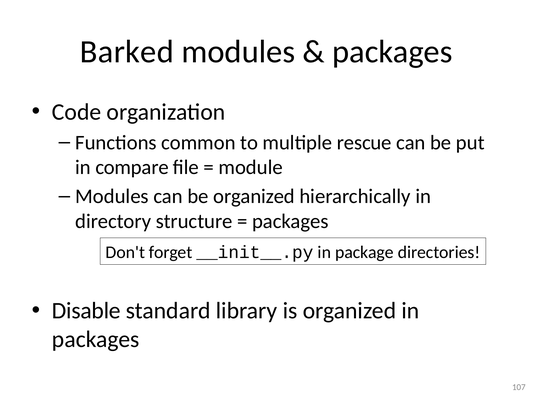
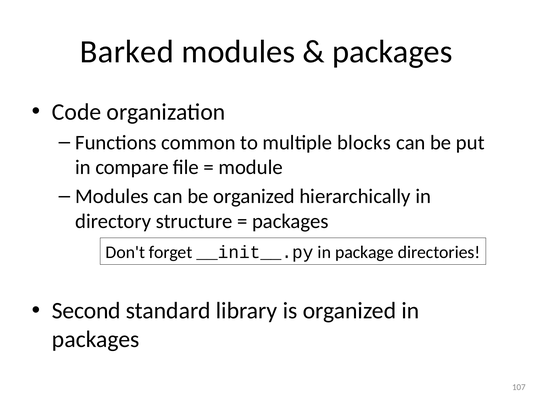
rescue: rescue -> blocks
Disable: Disable -> Second
